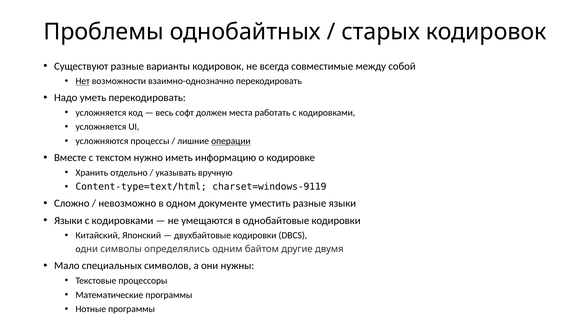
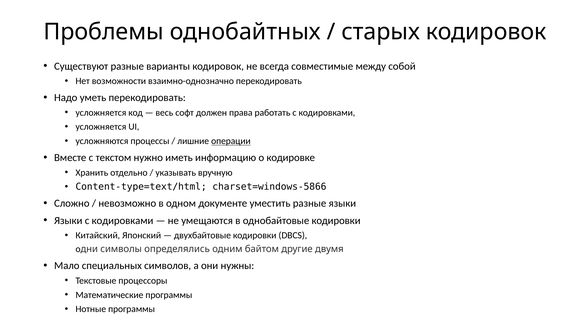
Нет underline: present -> none
места: места -> права
charset=windows-9119: charset=windows-9119 -> charset=windows-5866
